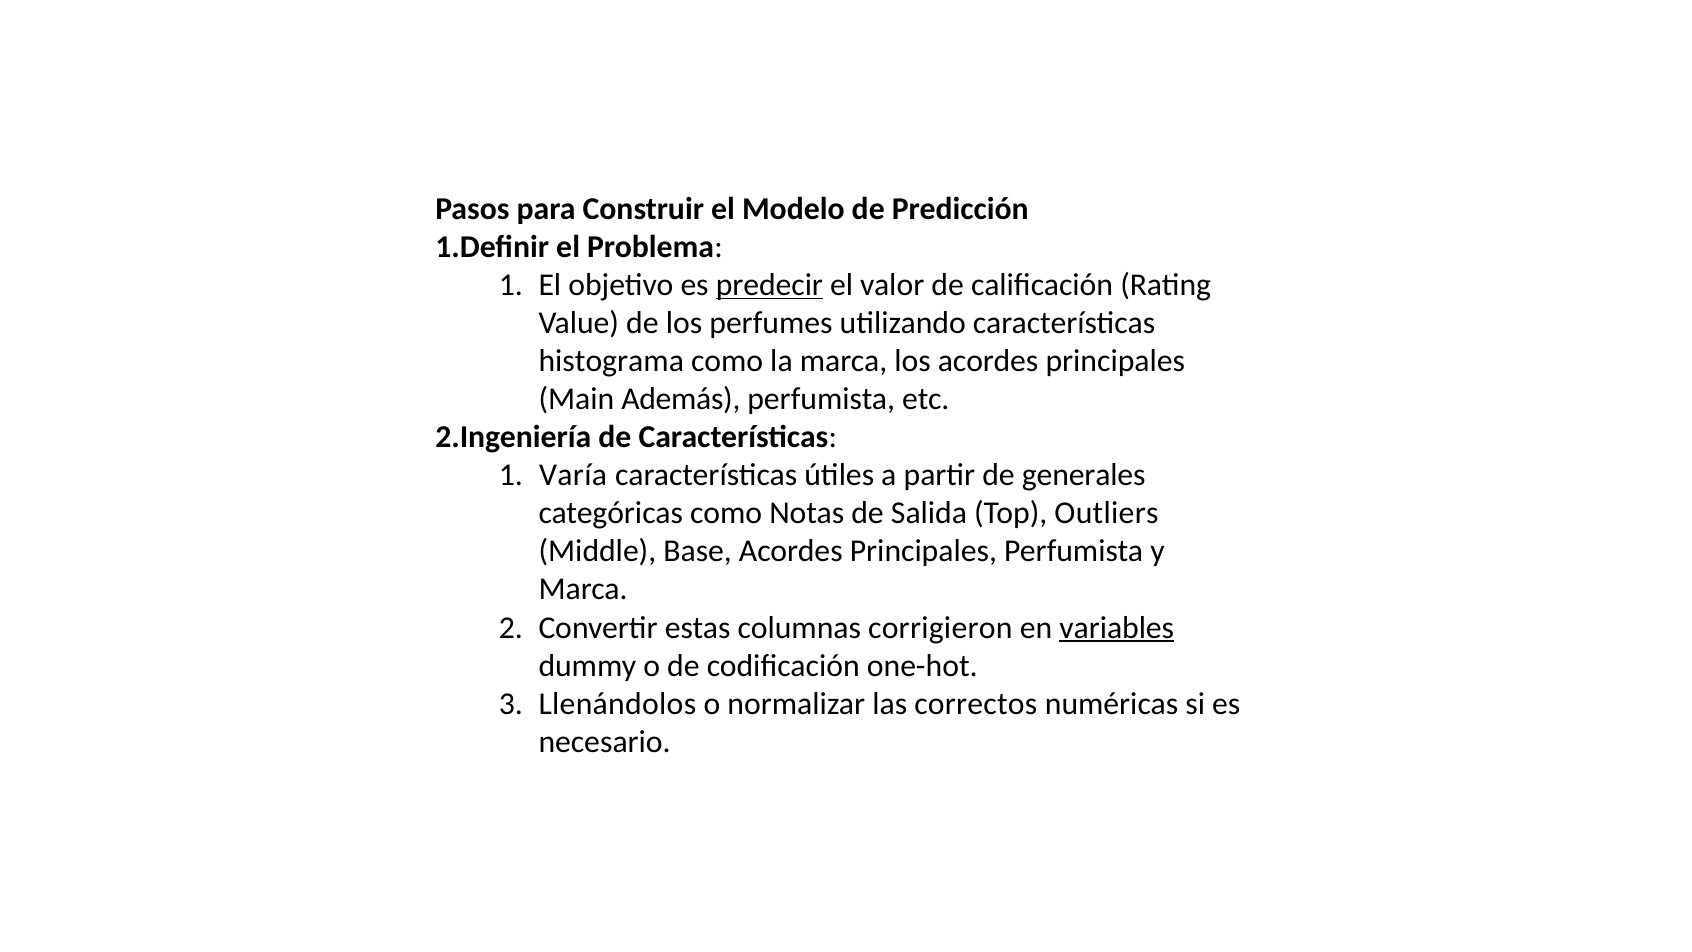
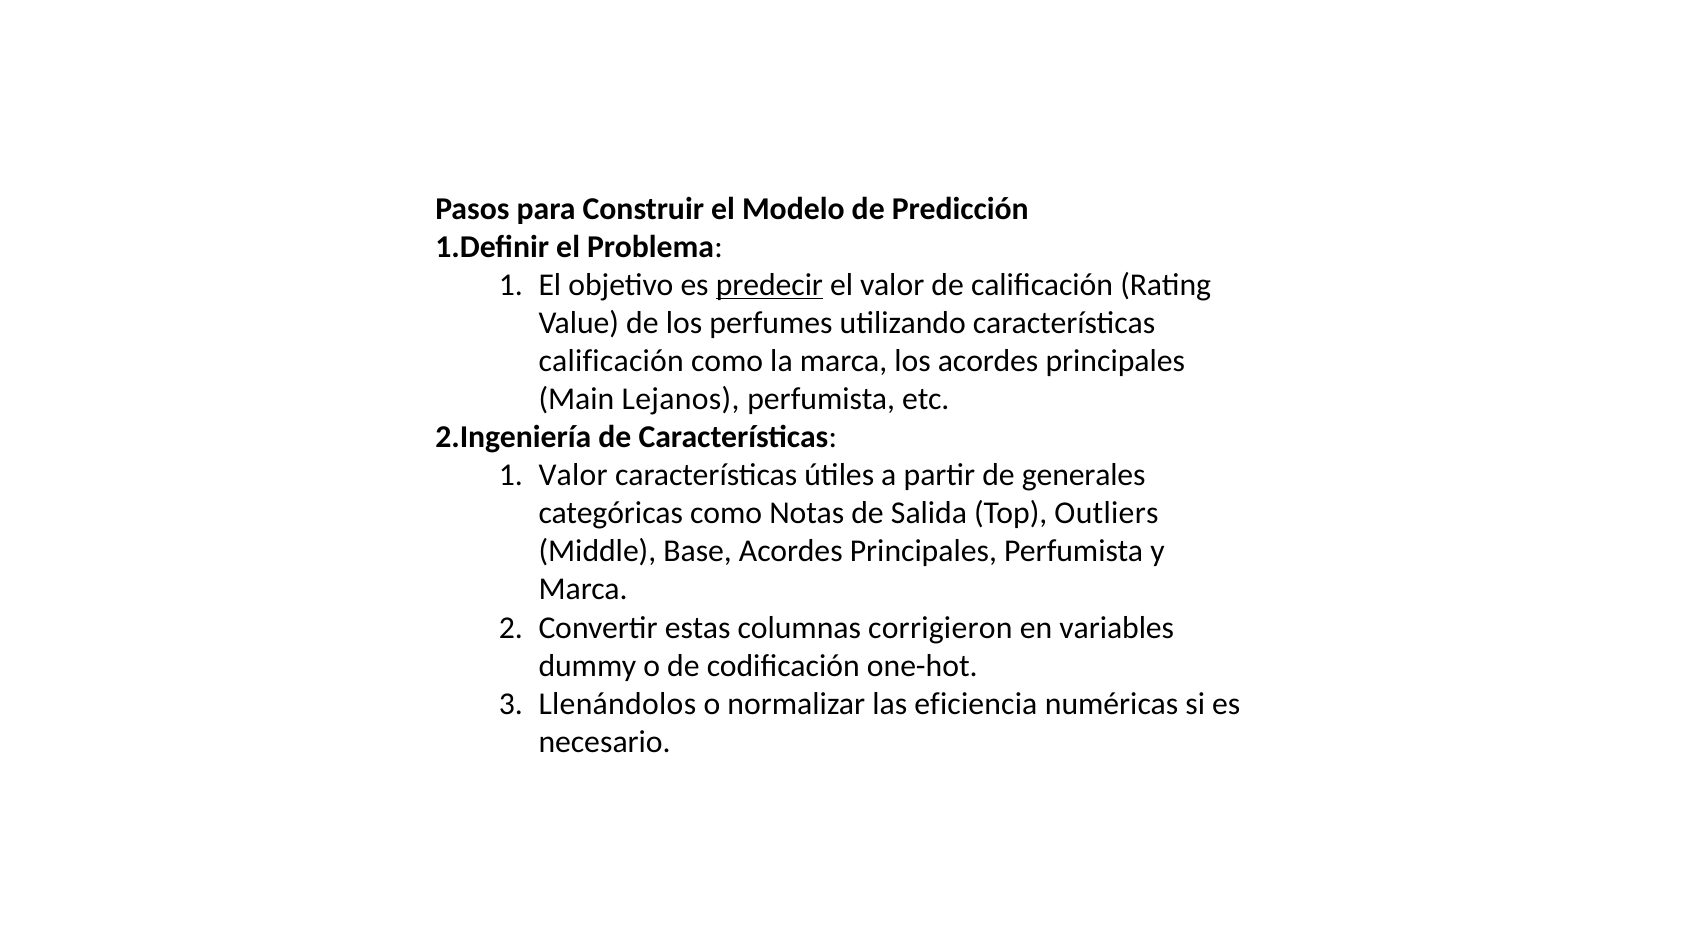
histograma at (611, 361): histograma -> calificación
Además: Además -> Lejanos
Varía at (573, 475): Varía -> Valor
variables underline: present -> none
correctos: correctos -> eficiencia
